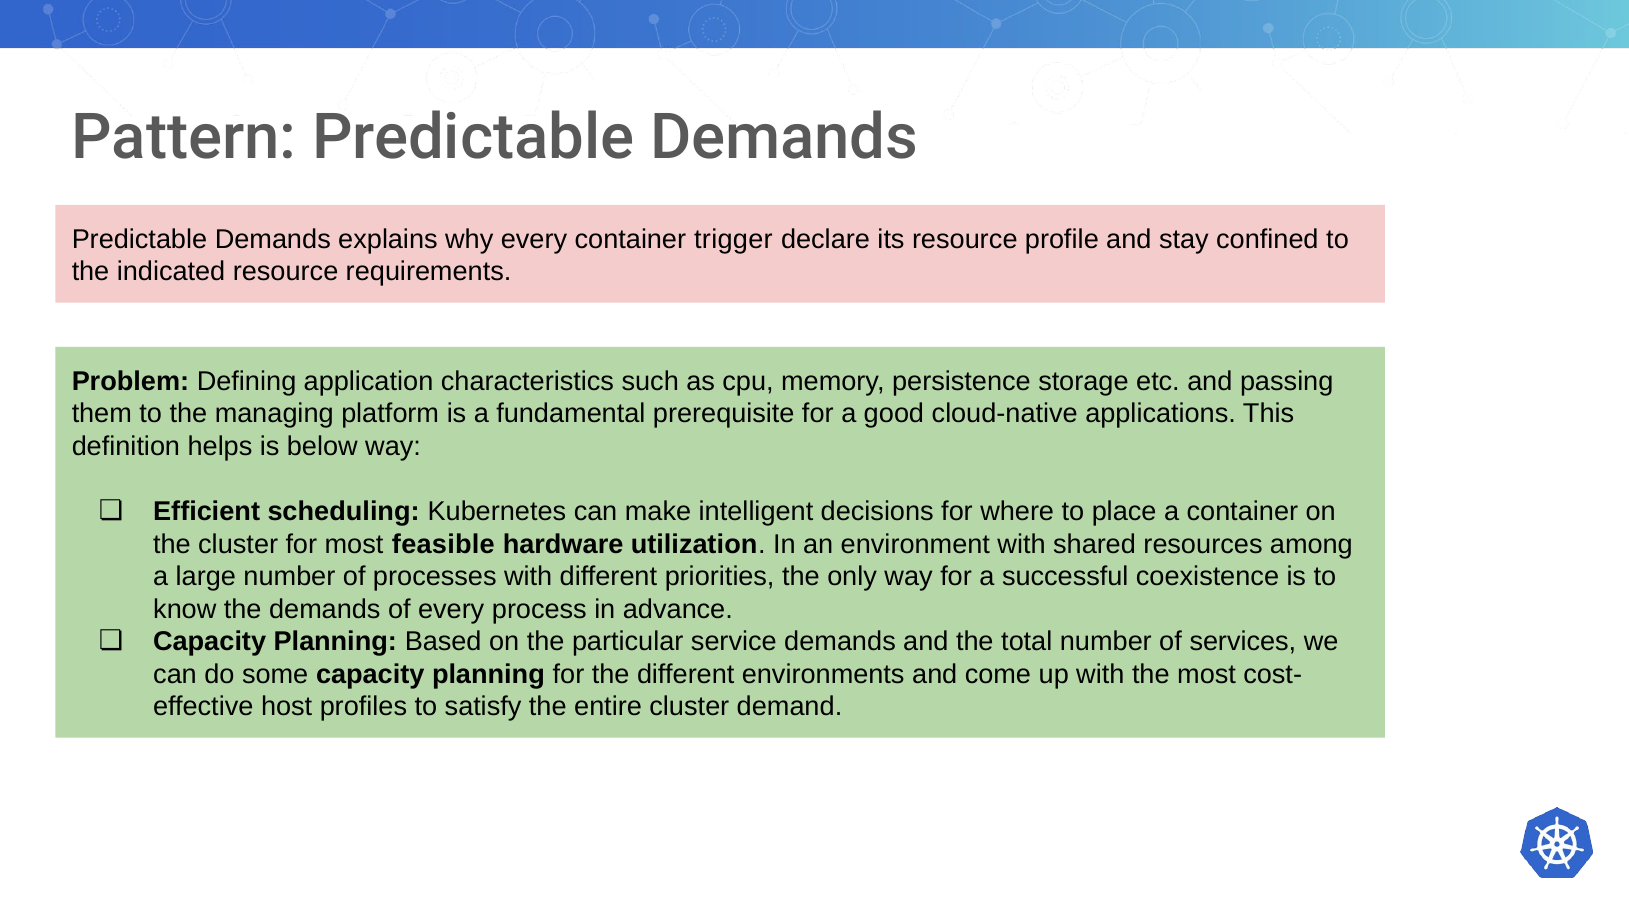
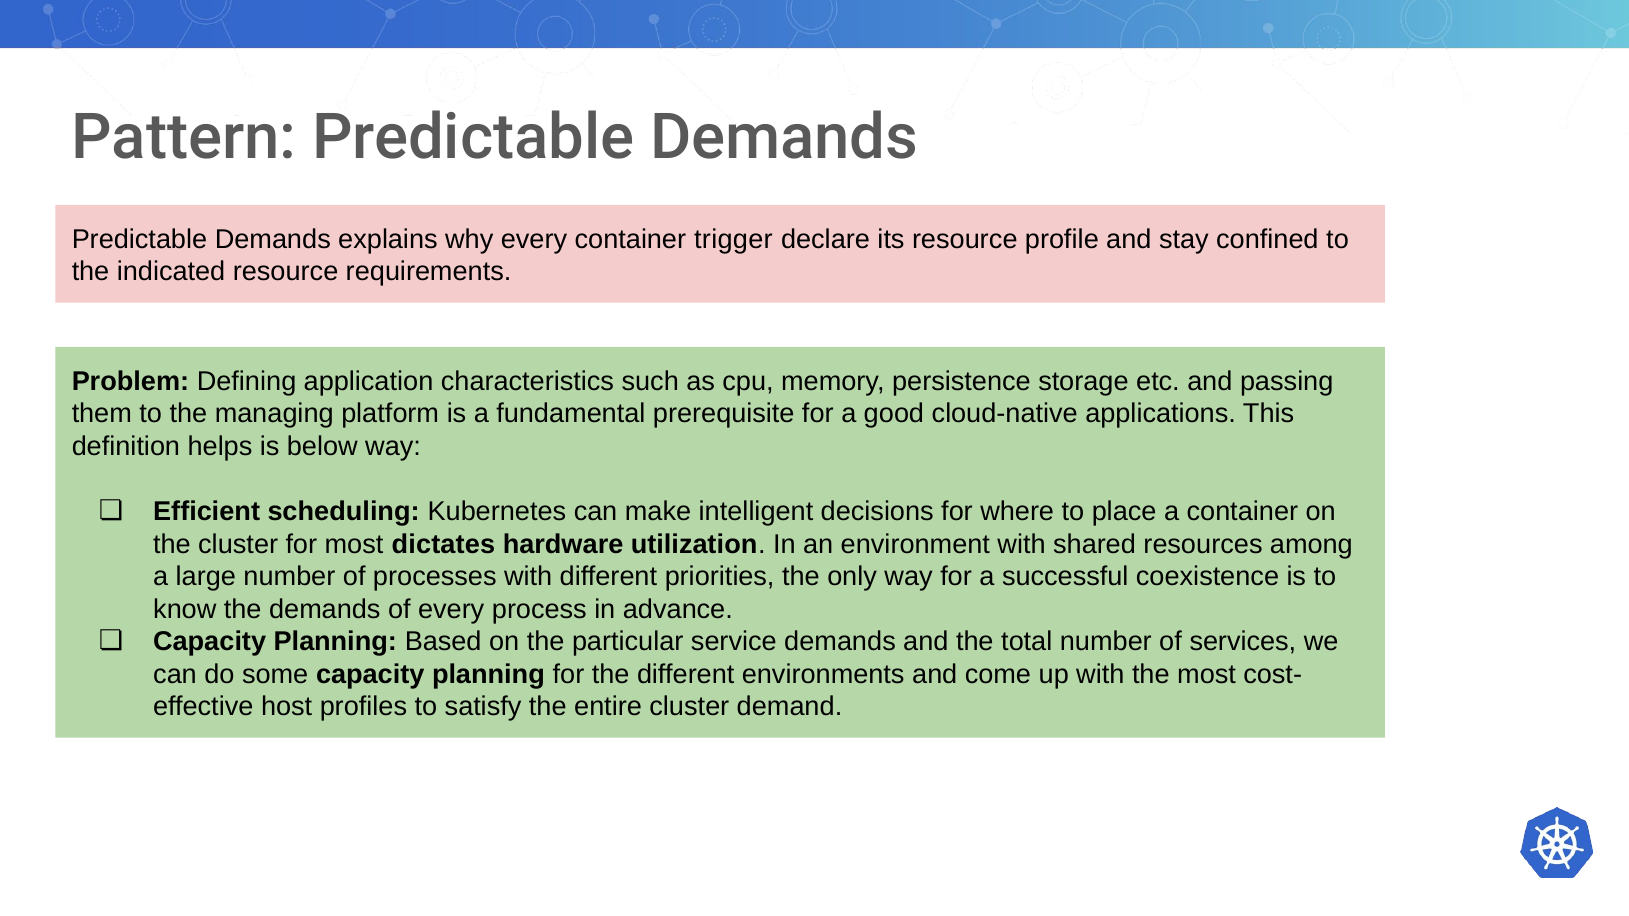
feasible: feasible -> dictates
